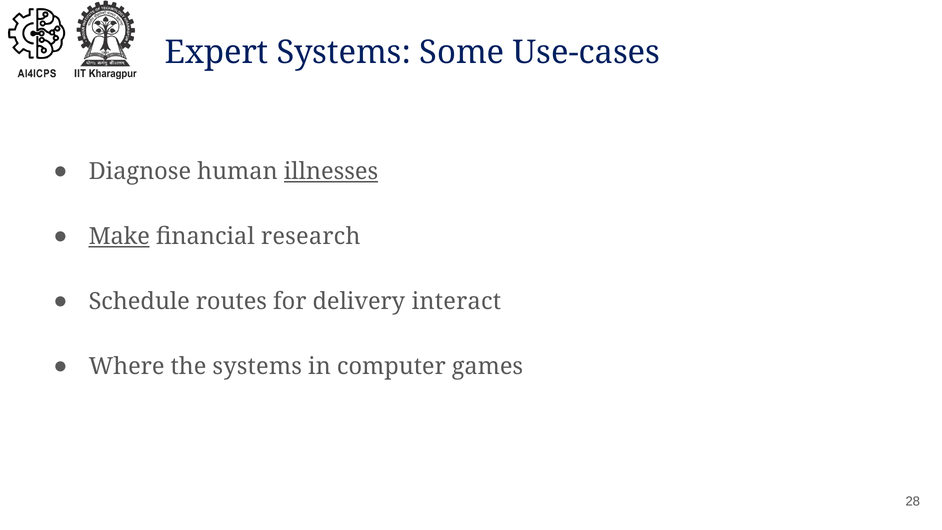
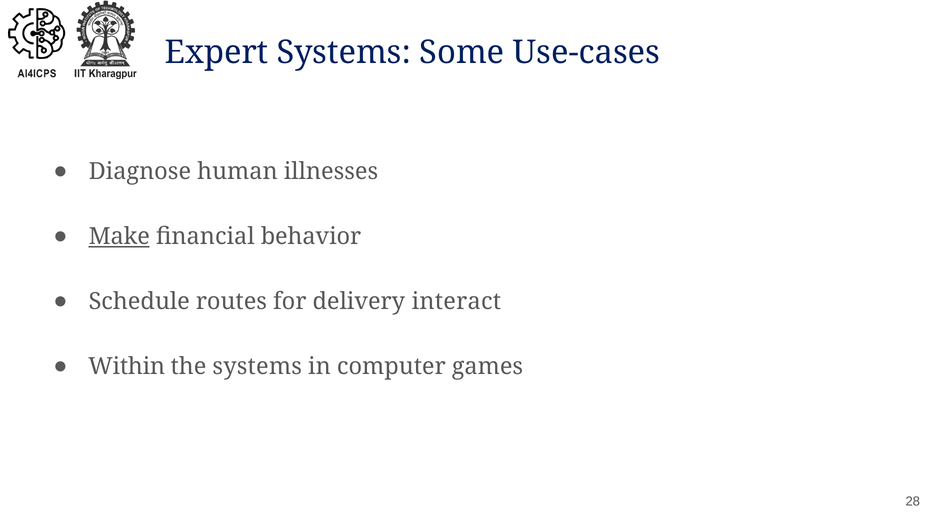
illnesses underline: present -> none
research: research -> behavior
Where: Where -> Within
